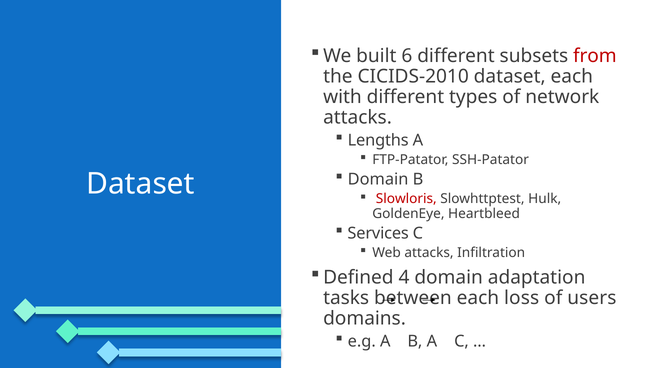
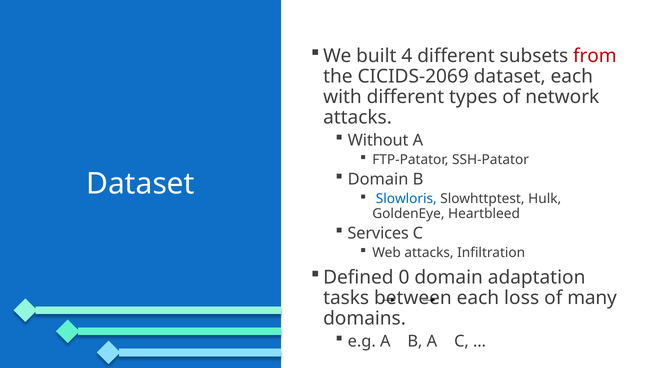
6: 6 -> 4
CICIDS-2010: CICIDS-2010 -> CICIDS-2069
Lengths: Lengths -> Without
Slowloris colour: red -> blue
4: 4 -> 0
users: users -> many
